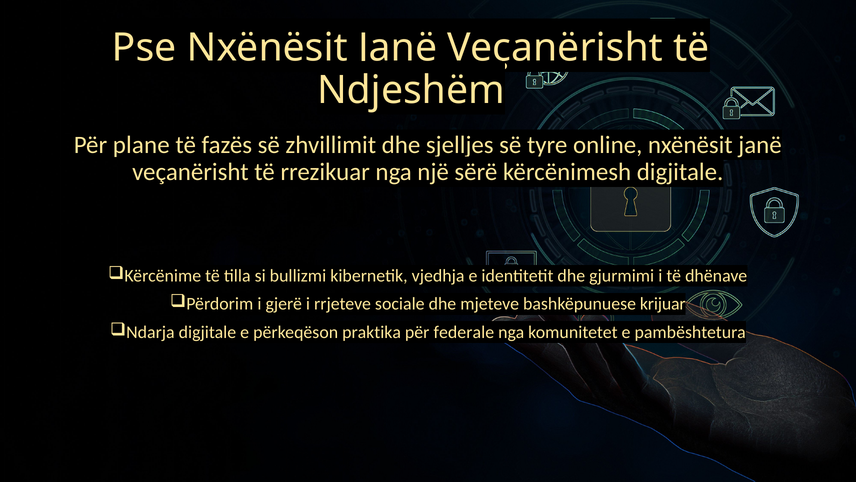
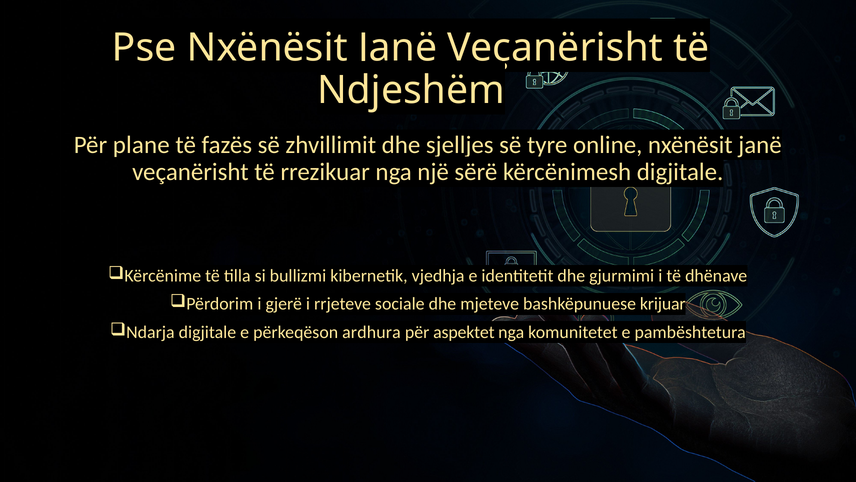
praktika: praktika -> ardhura
federale: federale -> aspektet
